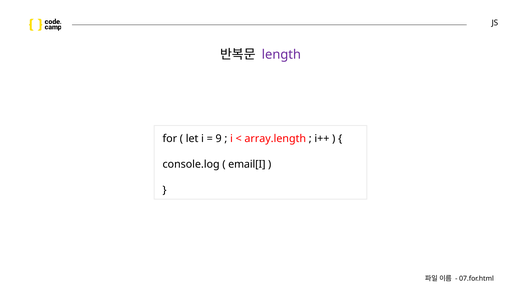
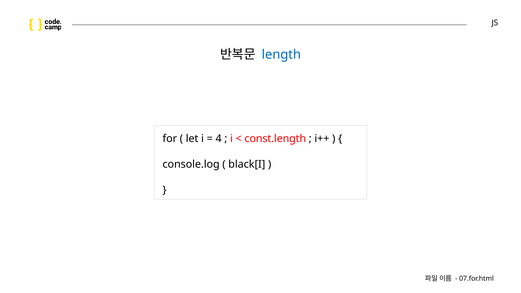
length colour: purple -> blue
9: 9 -> 4
array.length: array.length -> const.length
email[I: email[I -> black[I
